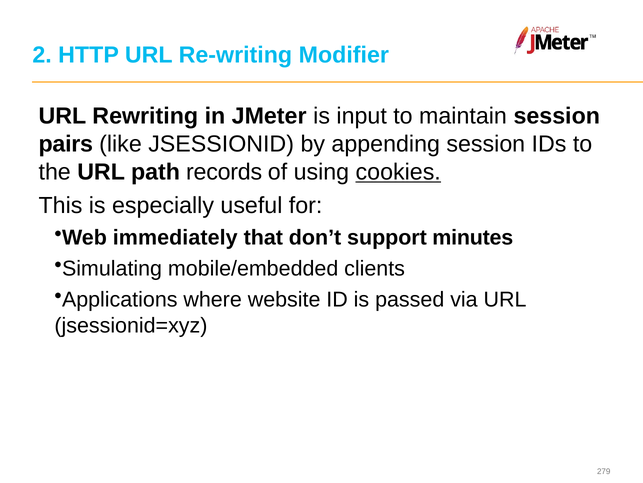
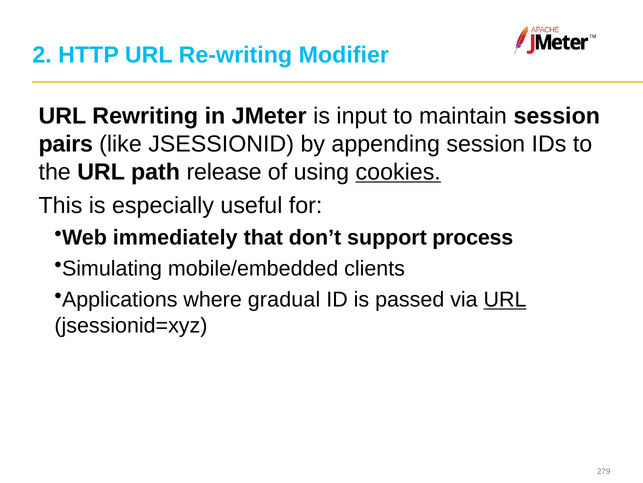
records: records -> release
minutes: minutes -> process
website: website -> gradual
URL at (505, 299) underline: none -> present
